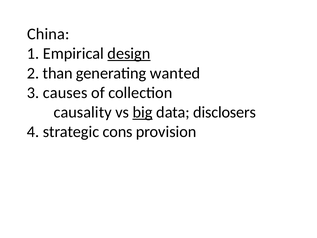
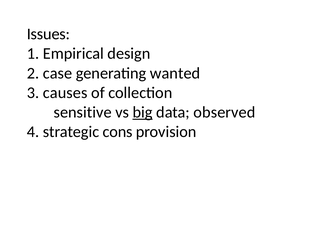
China: China -> Issues
design underline: present -> none
than: than -> case
causality: causality -> sensitive
disclosers: disclosers -> observed
